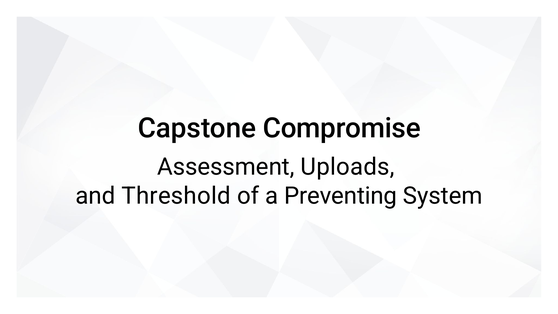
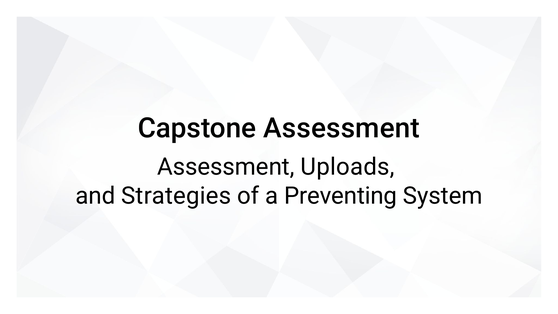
Capstone Compromise: Compromise -> Assessment
Threshold: Threshold -> Strategies
